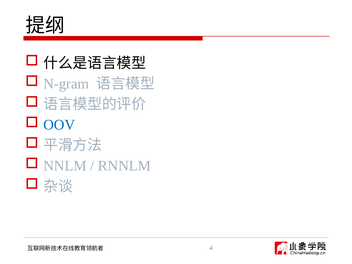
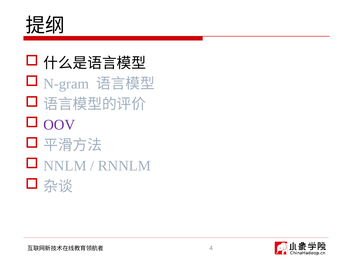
OOV colour: blue -> purple
